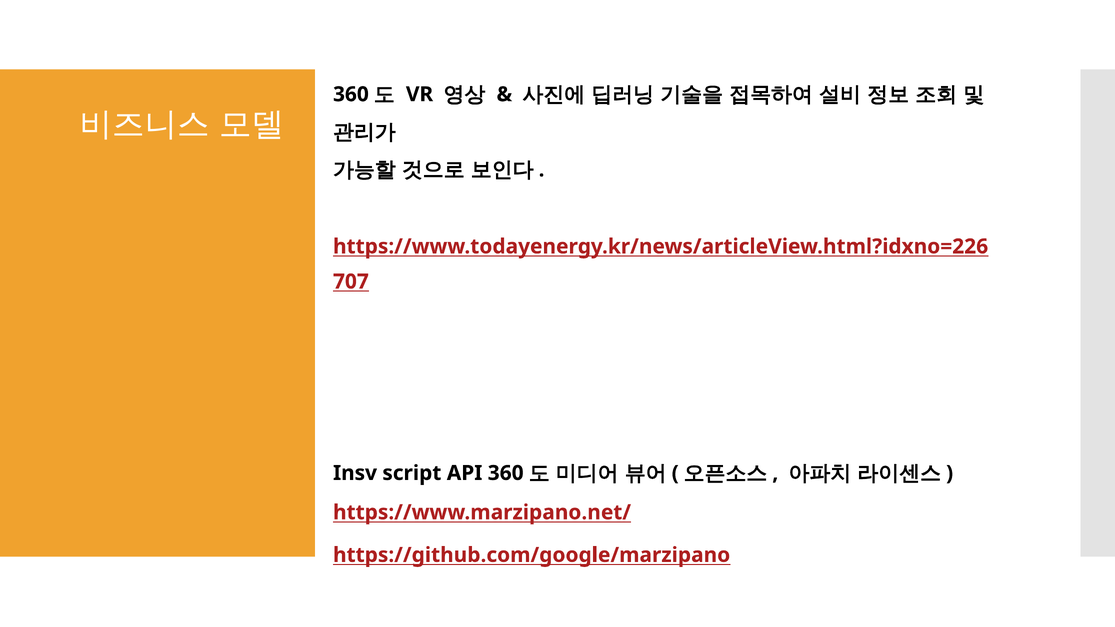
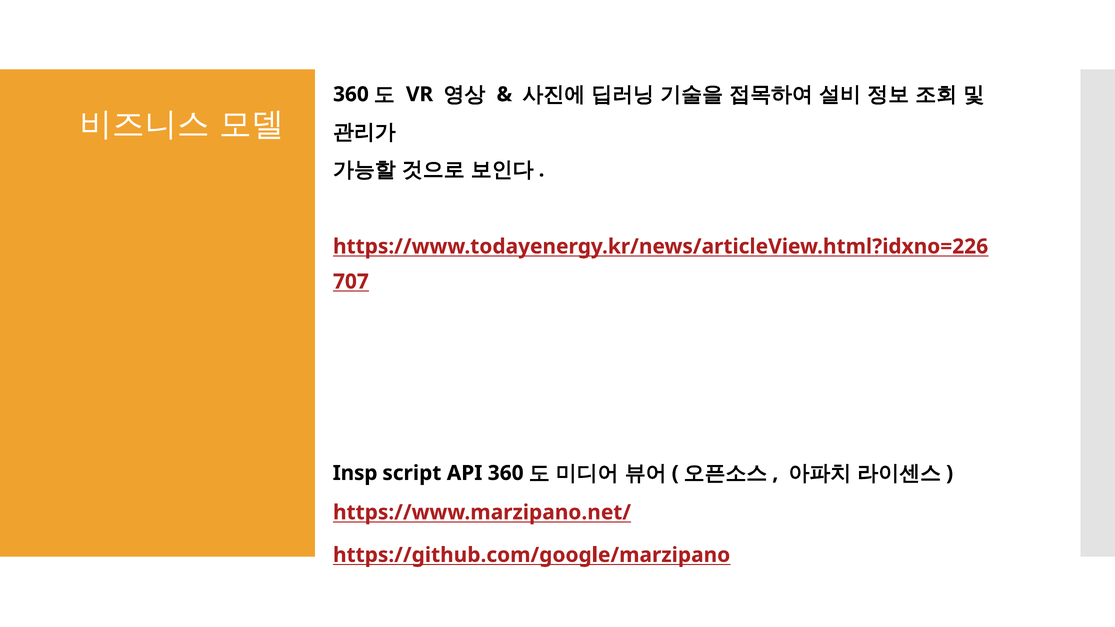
Insv: Insv -> Insp
